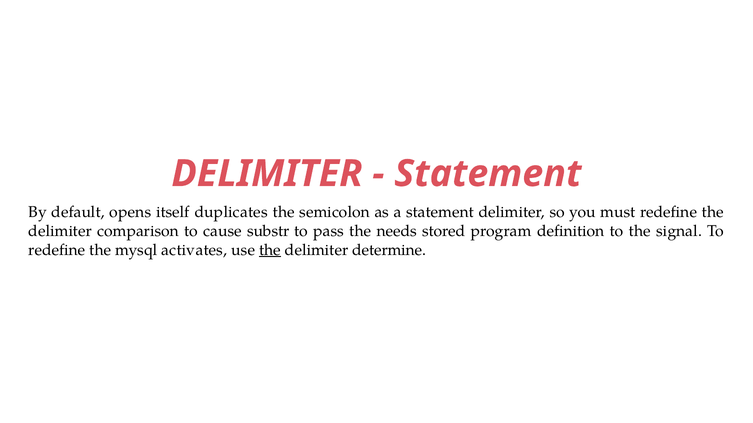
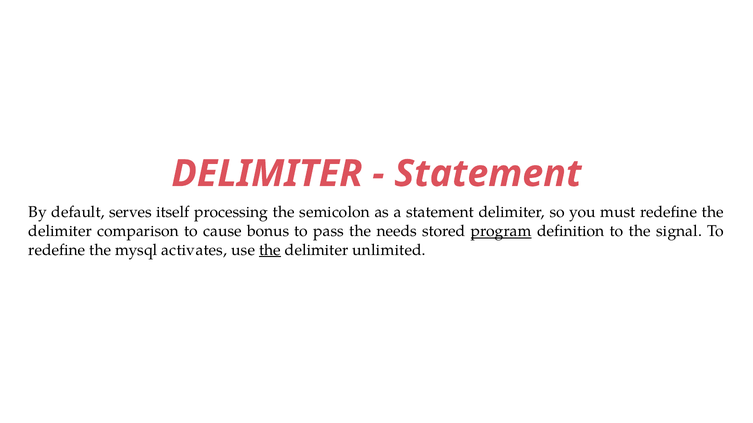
opens: opens -> serves
duplicates: duplicates -> processing
substr: substr -> bonus
program underline: none -> present
determine: determine -> unlimited
